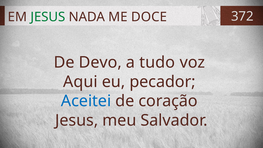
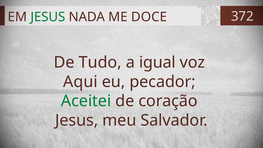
Devo: Devo -> Tudo
tudo: tudo -> igual
Aceitei colour: blue -> green
